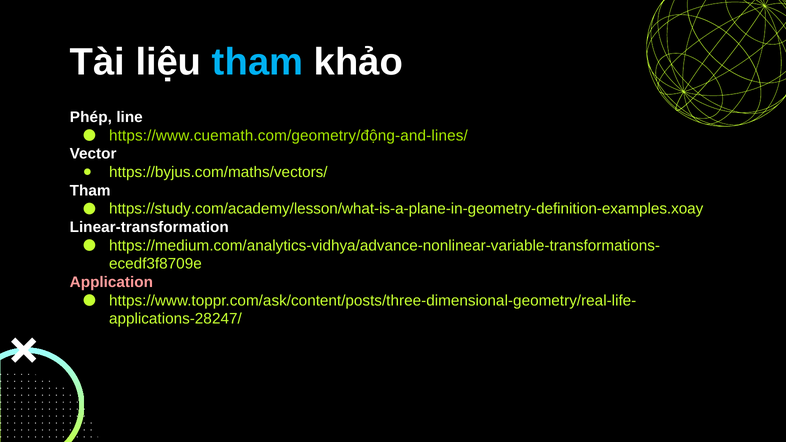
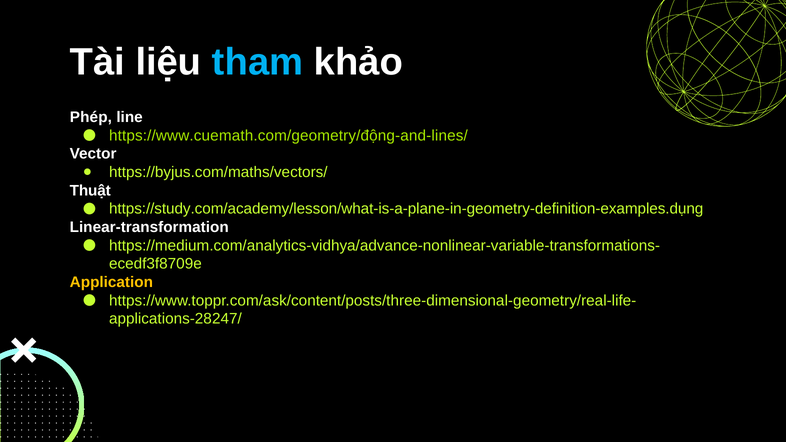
Tham at (90, 191): Tham -> Thuật
https://study.com/academy/lesson/what-is-a-plane-in-geometry-definition-examples.xoay: https://study.com/academy/lesson/what-is-a-plane-in-geometry-definition-examples.xoay -> https://study.com/academy/lesson/what-is-a-plane-in-geometry-definition-examples.dụng
Application colour: pink -> yellow
